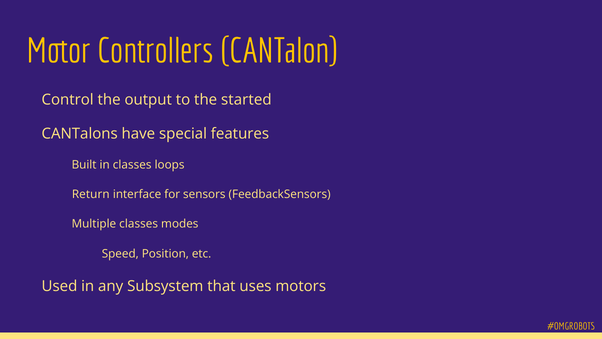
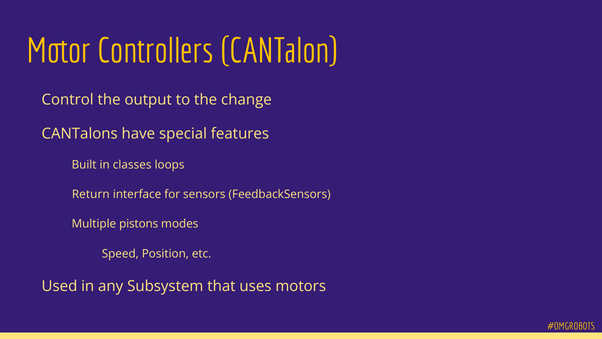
started: started -> change
Multiple classes: classes -> pistons
